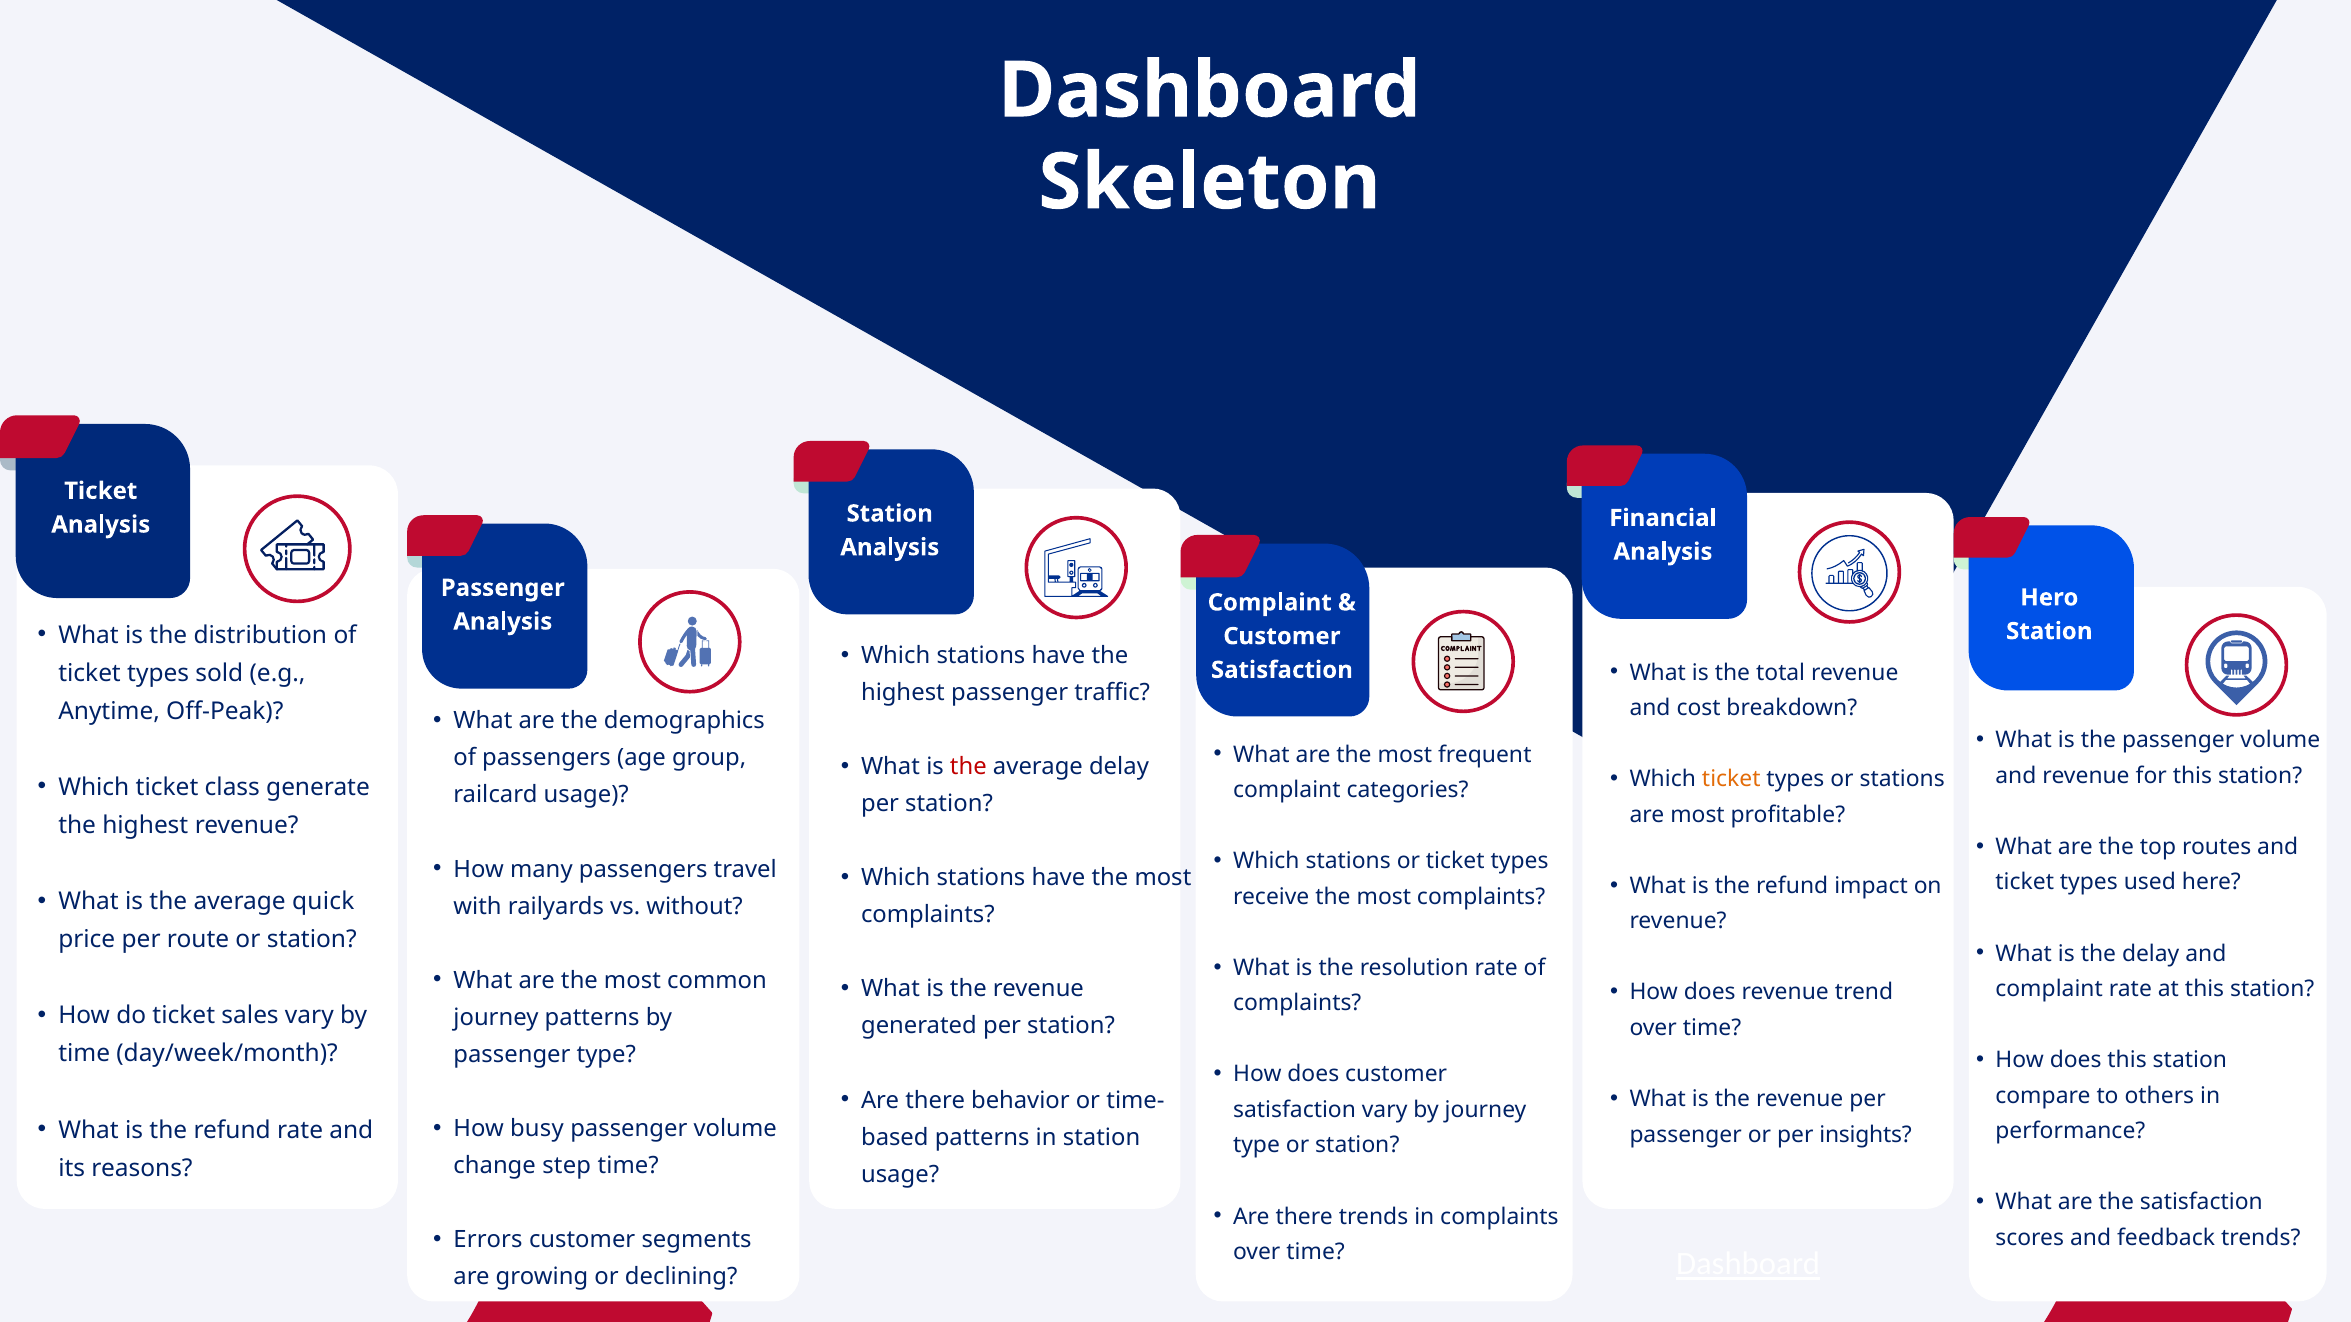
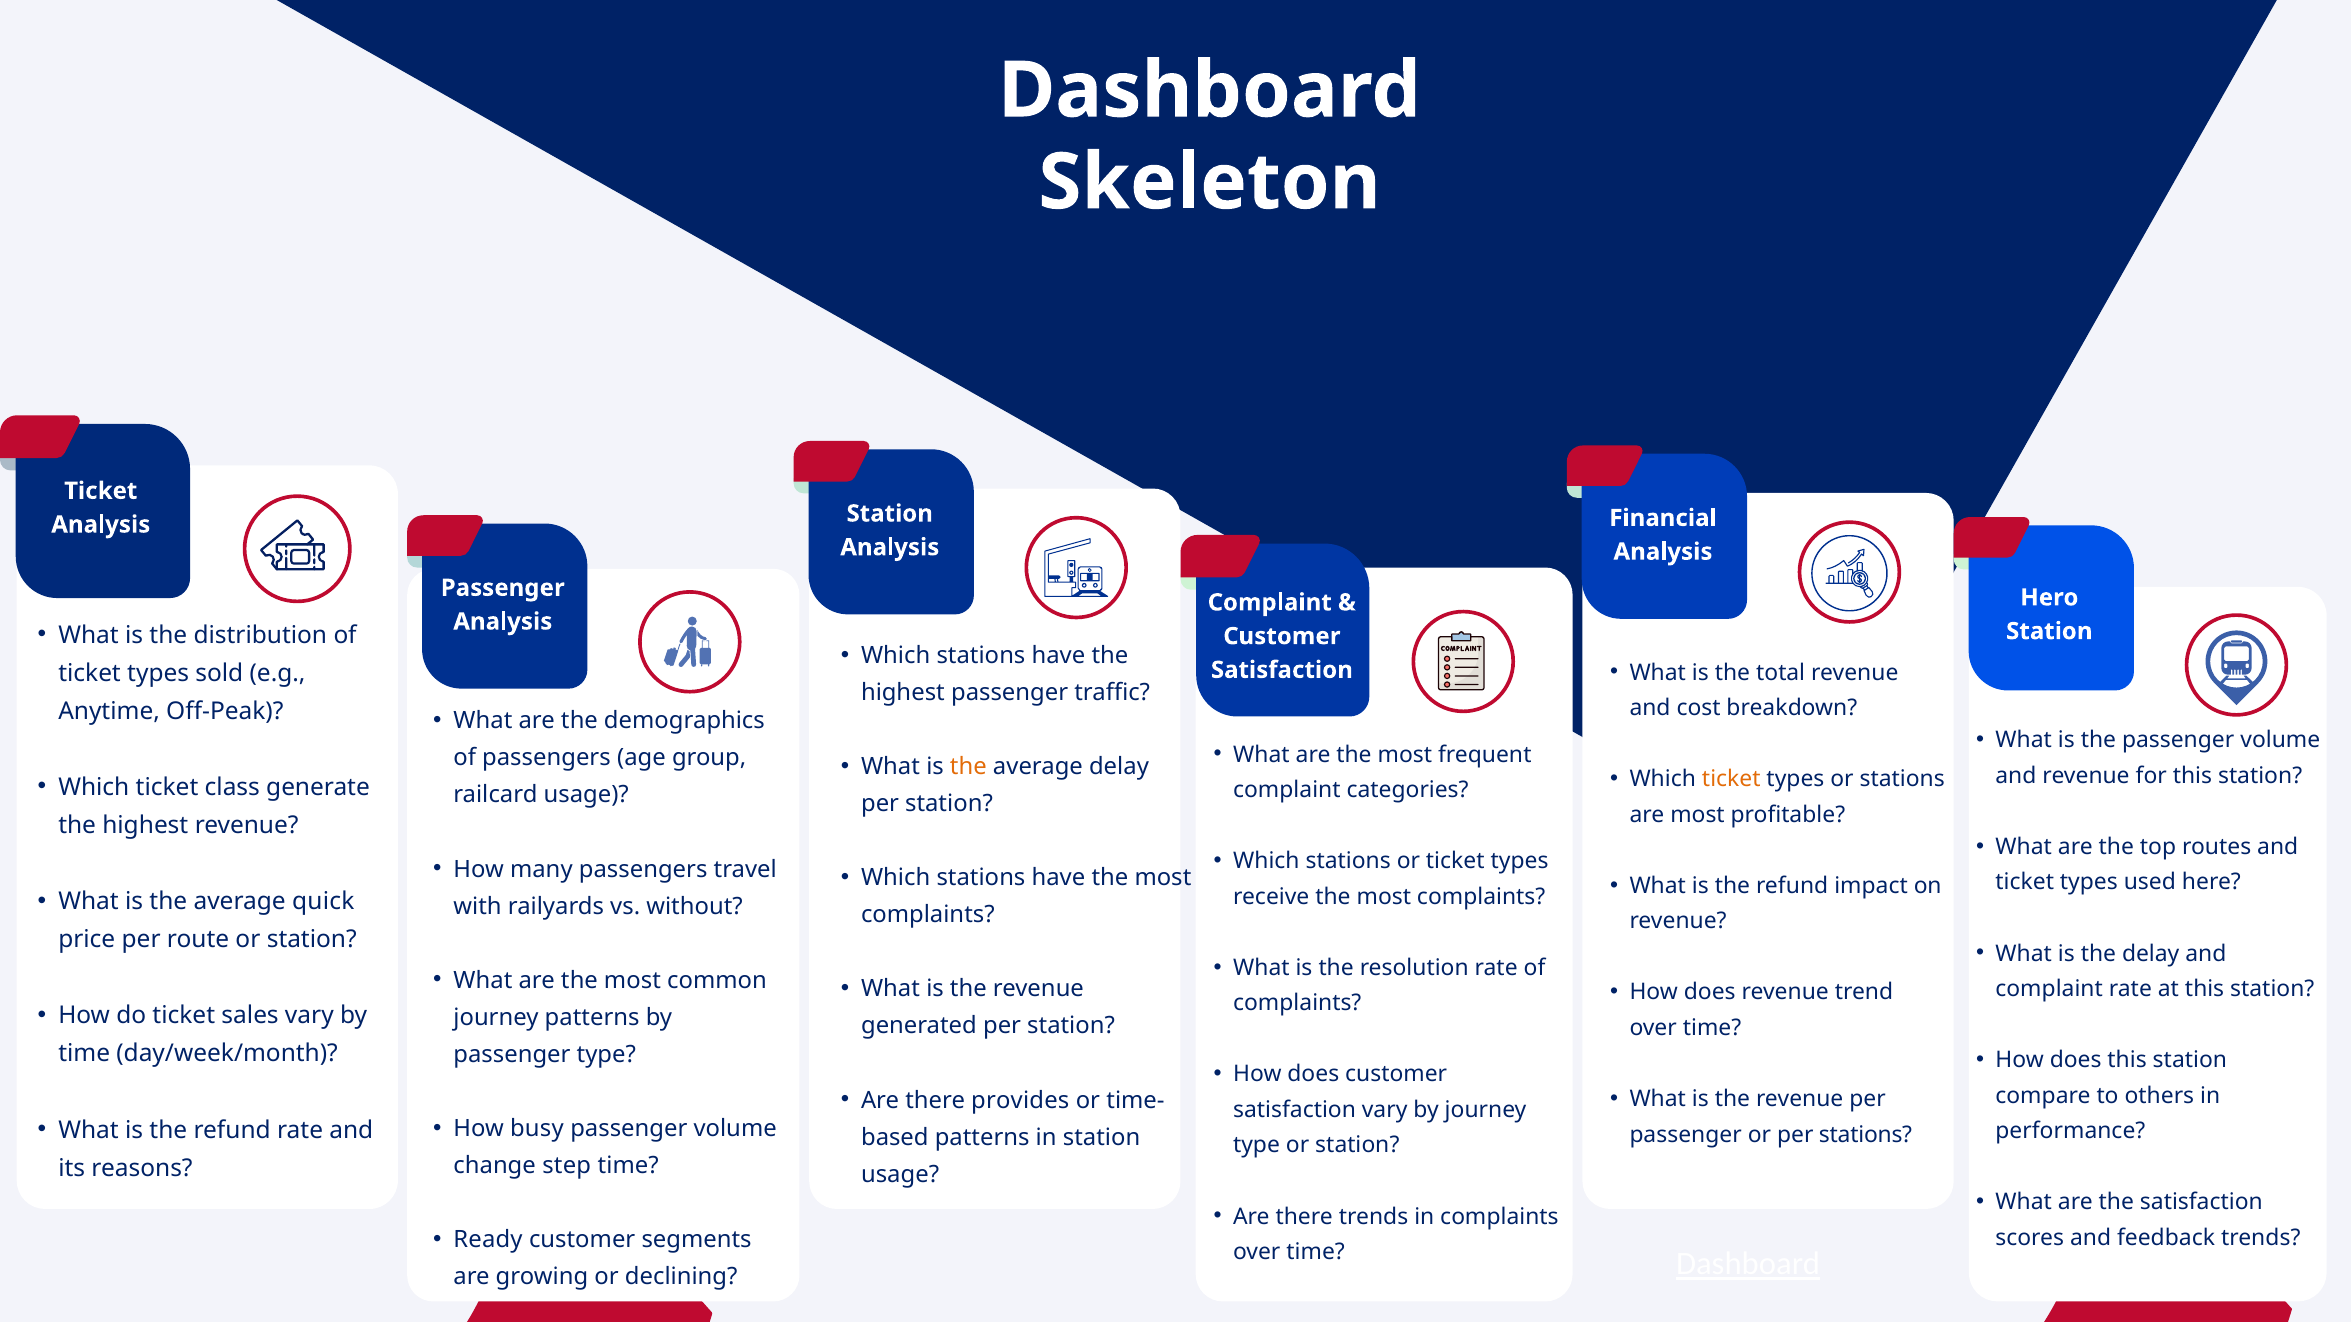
the at (968, 767) colour: red -> orange
behavior: behavior -> provides
per insights: insights -> stations
Errors: Errors -> Ready
